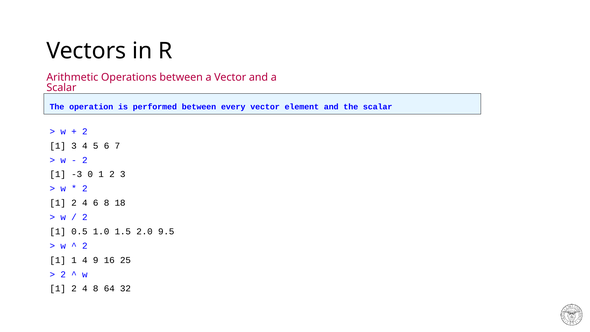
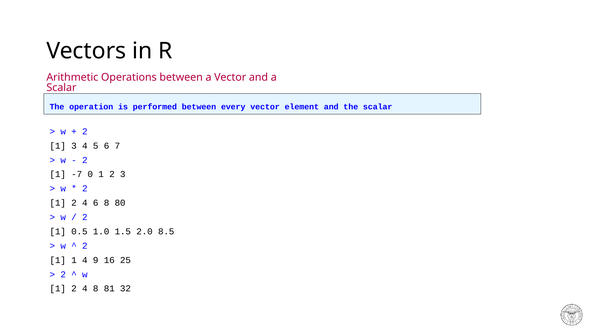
-3: -3 -> -7
18: 18 -> 80
9.5: 9.5 -> 8.5
64: 64 -> 81
